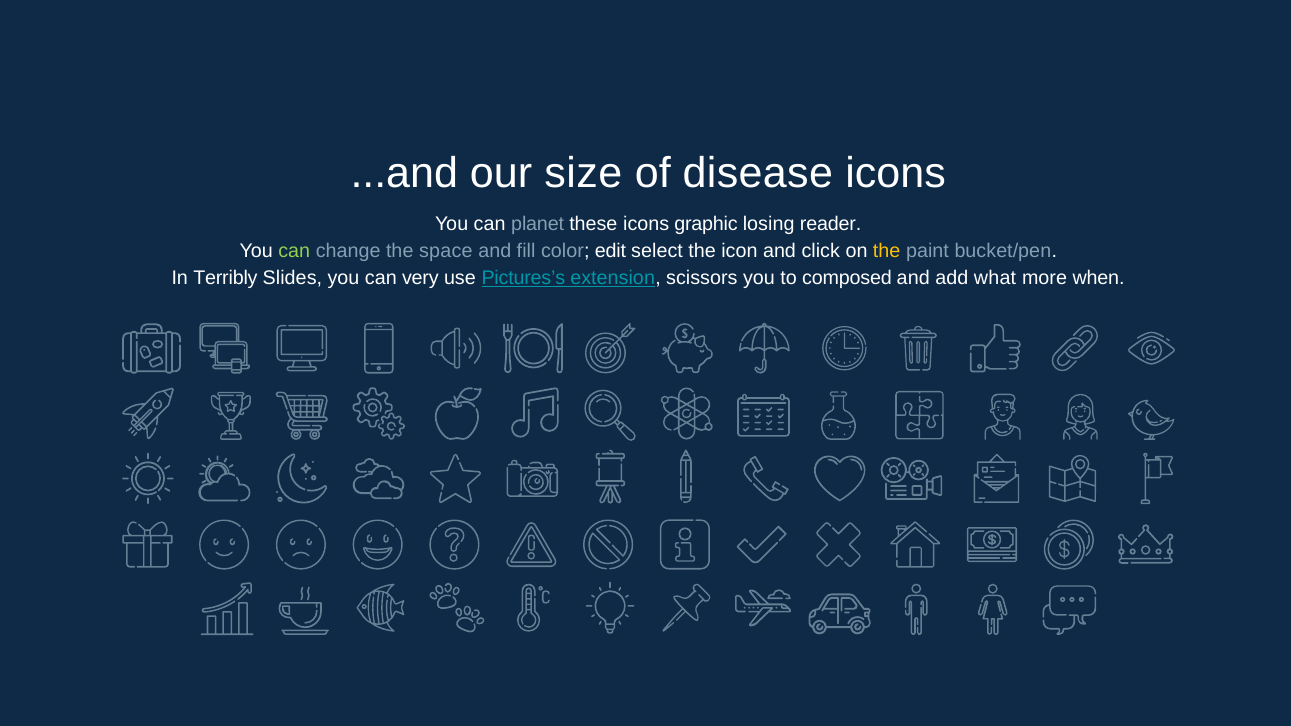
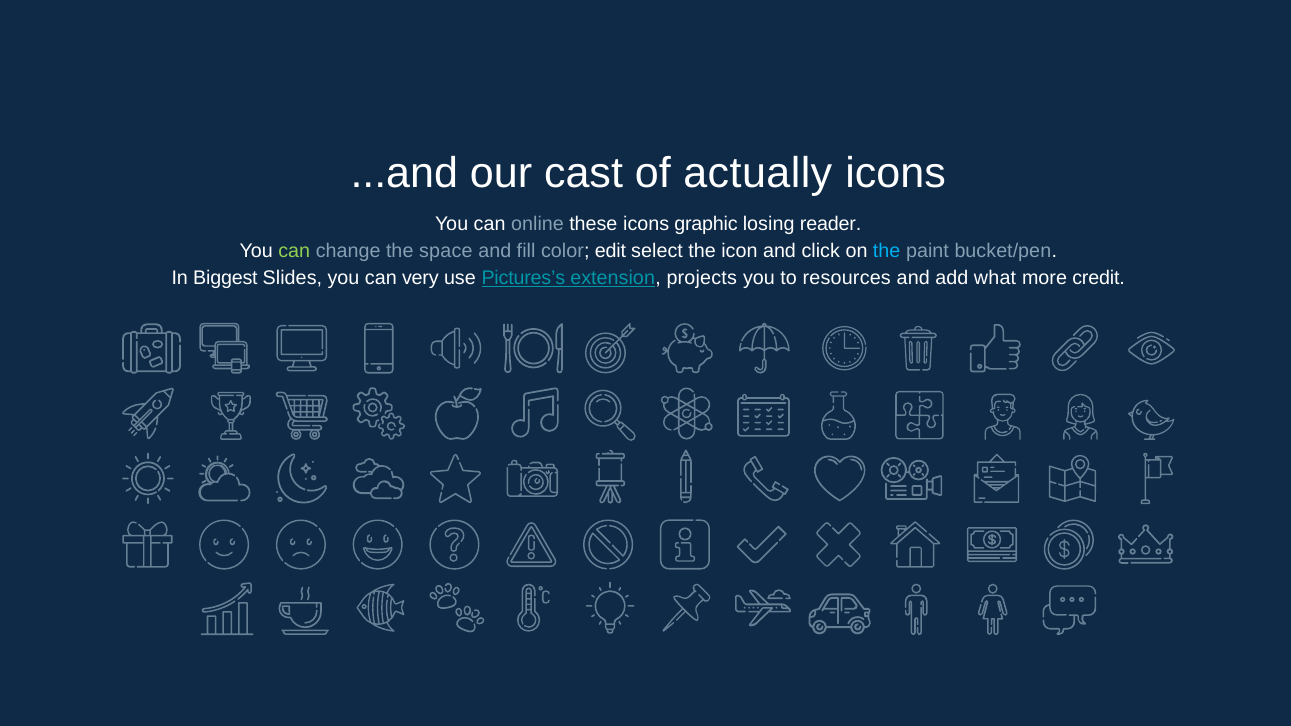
size: size -> cast
disease: disease -> actually
planet: planet -> online
the at (887, 251) colour: yellow -> light blue
Terribly: Terribly -> Biggest
scissors: scissors -> projects
composed: composed -> resources
when: when -> credit
